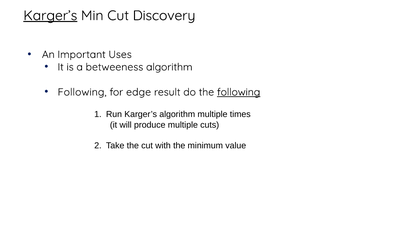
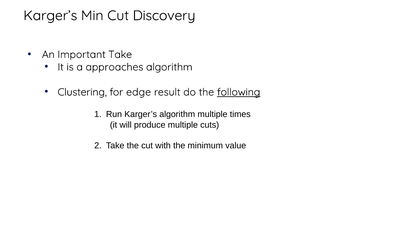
Karger’s at (50, 16) underline: present -> none
Important Uses: Uses -> Take
betweeness: betweeness -> approaches
Following at (82, 92): Following -> Clustering
